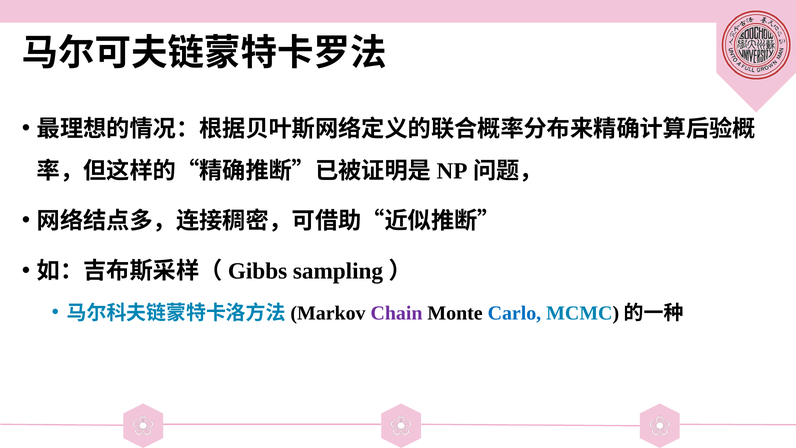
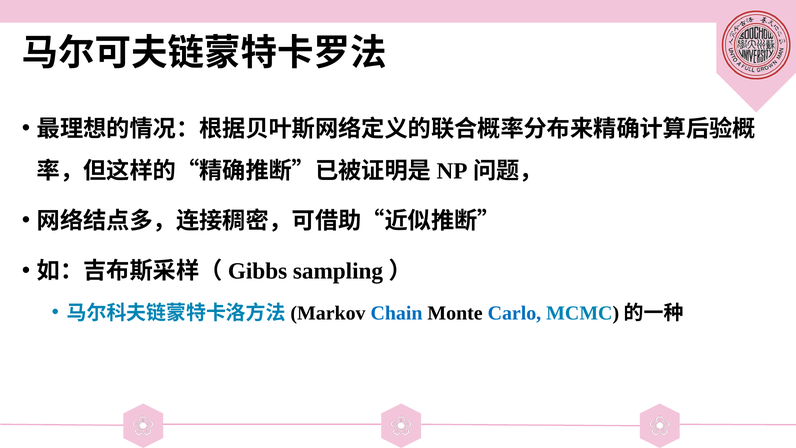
Chain colour: purple -> blue
